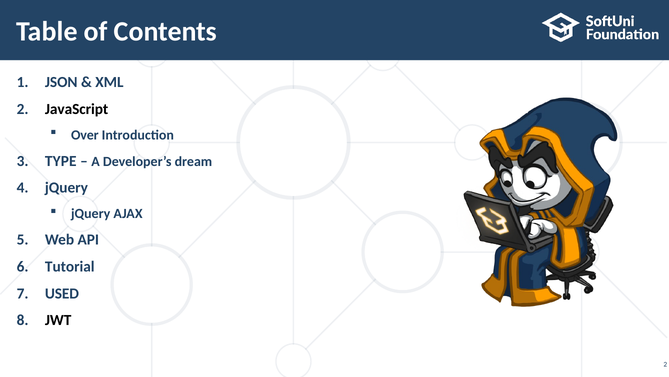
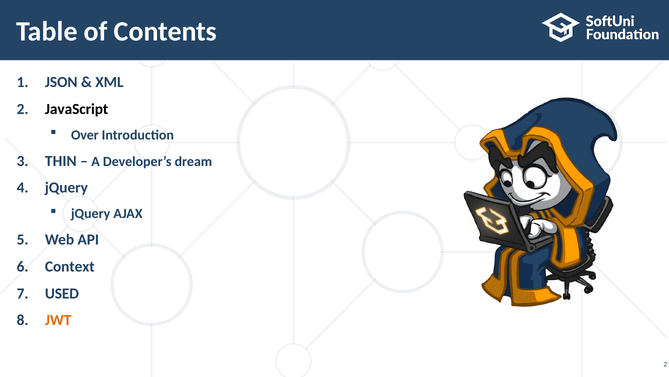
TYPE: TYPE -> THIN
Tutorial: Tutorial -> Context
JWT colour: black -> orange
